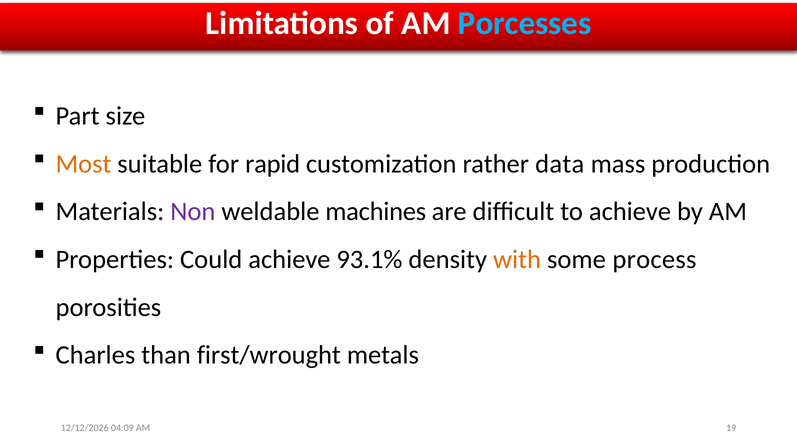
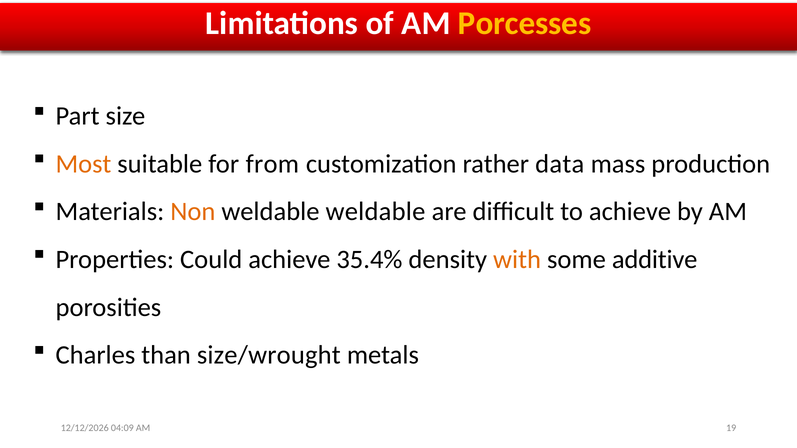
Porcesses colour: light blue -> yellow
rapid: rapid -> from
Non colour: purple -> orange
weldable machines: machines -> weldable
93.1%: 93.1% -> 35.4%
process: process -> additive
first/wrought: first/wrought -> size/wrought
